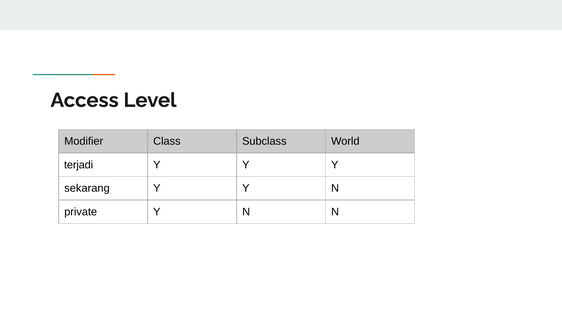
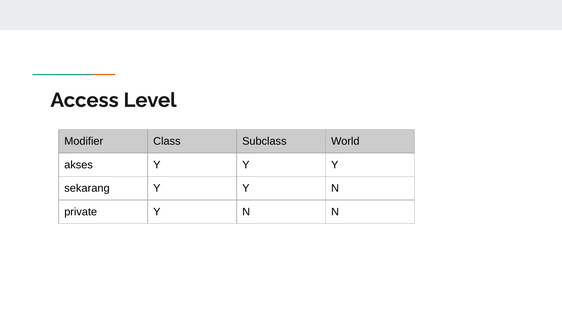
terjadi: terjadi -> akses
